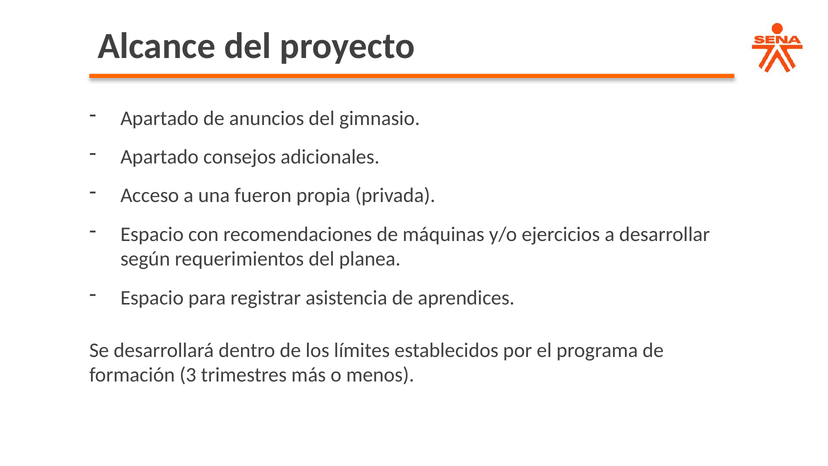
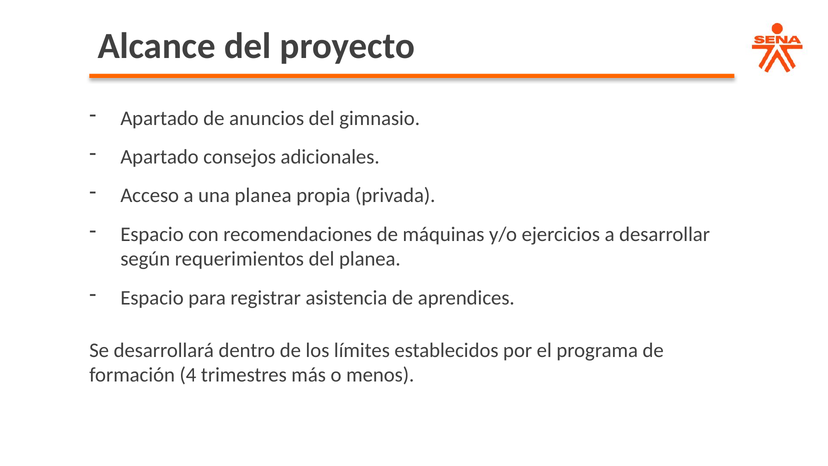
una fueron: fueron -> planea
3: 3 -> 4
